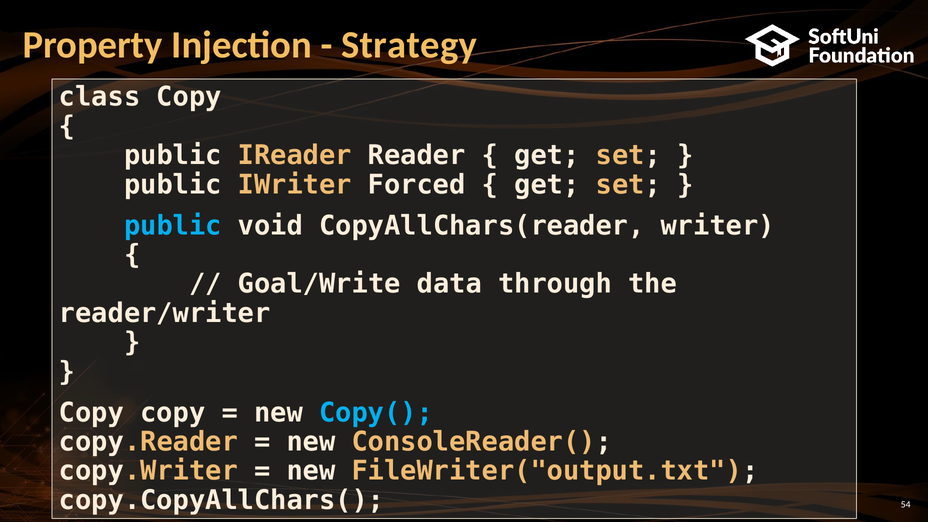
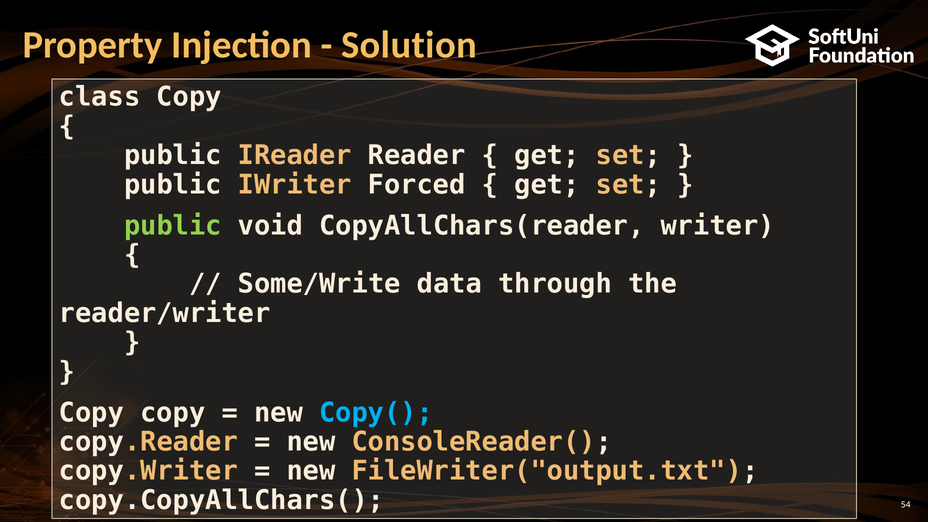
Strategy: Strategy -> Solution
public at (173, 226) colour: light blue -> light green
Goal/Write: Goal/Write -> Some/Write
